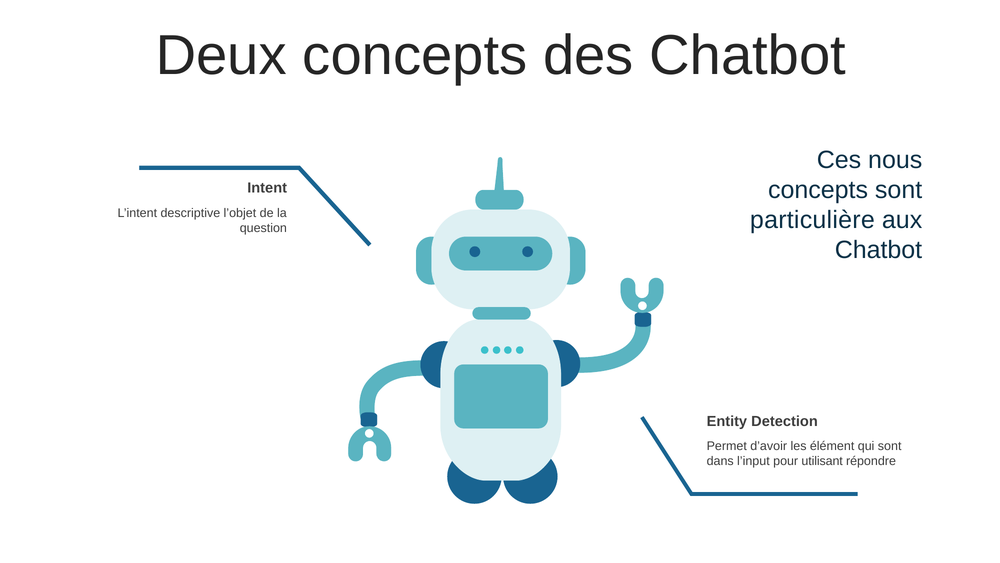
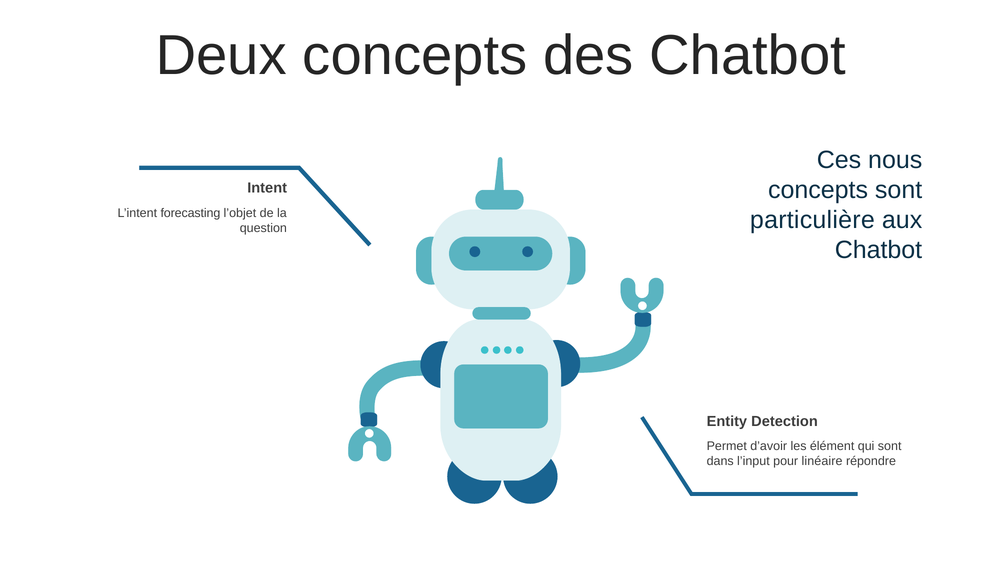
descriptive: descriptive -> forecasting
utilisant: utilisant -> linéaire
